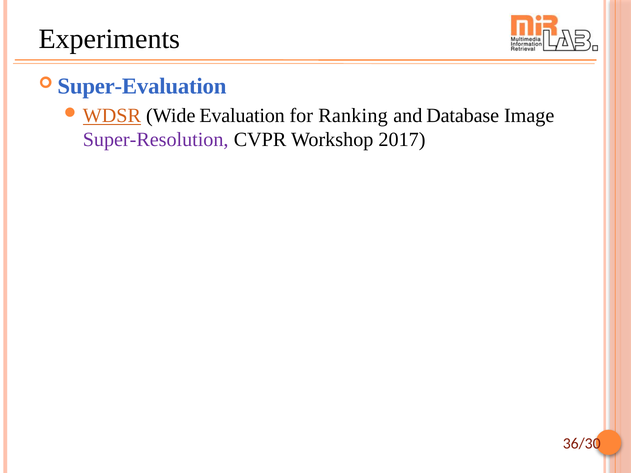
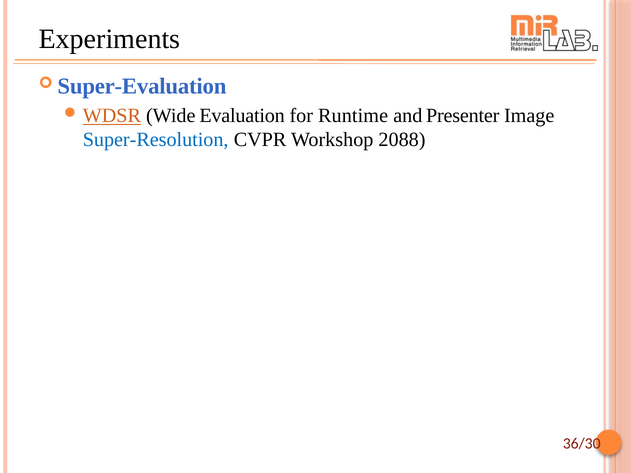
Ranking: Ranking -> Runtime
Database: Database -> Presenter
Super-Resolution colour: purple -> blue
2017: 2017 -> 2088
